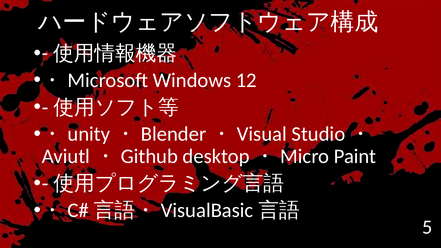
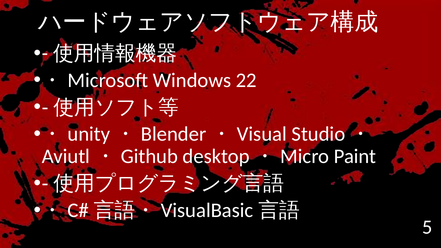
12: 12 -> 22
